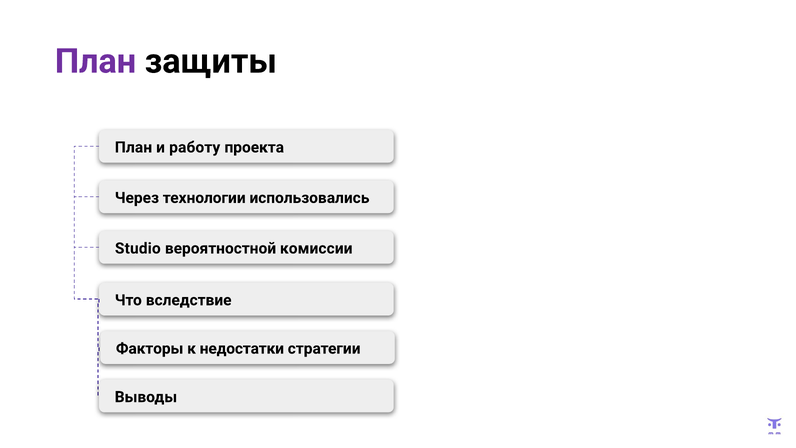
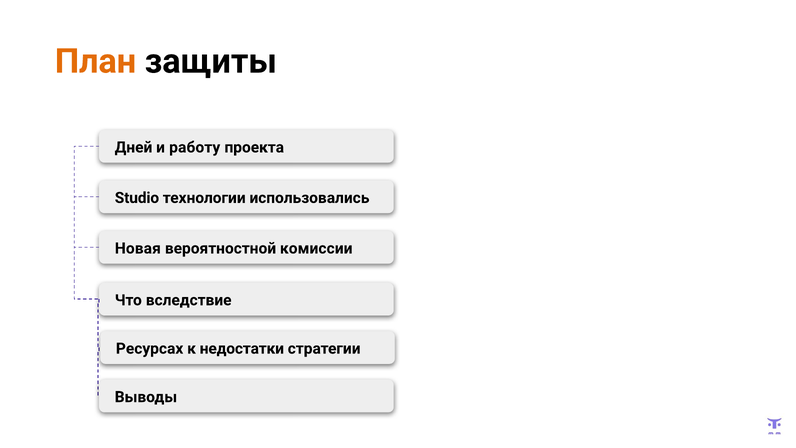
План at (95, 61) colour: purple -> orange
План at (133, 147): План -> Дней
Через: Через -> Studio
Studio: Studio -> Новая
Факторы: Факторы -> Ресурсах
